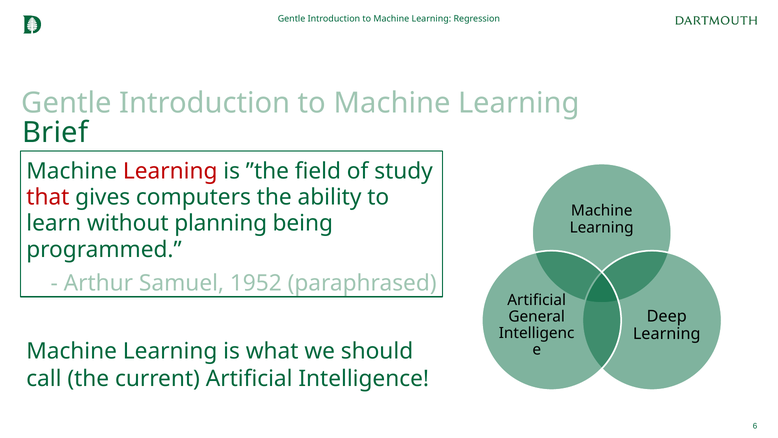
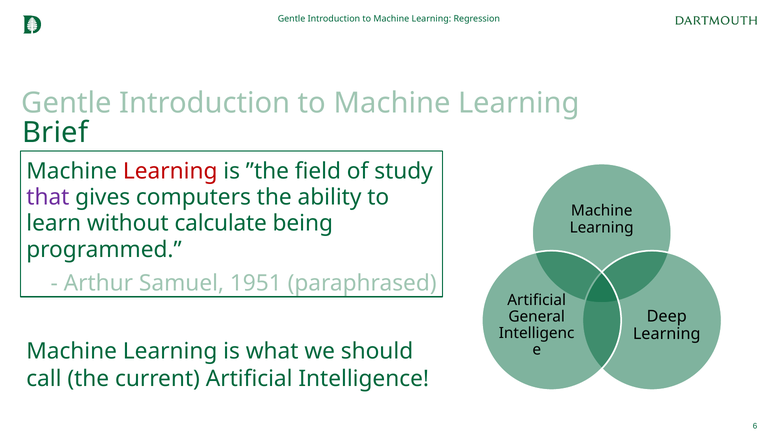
that colour: red -> purple
planning: planning -> calculate
1952: 1952 -> 1951
